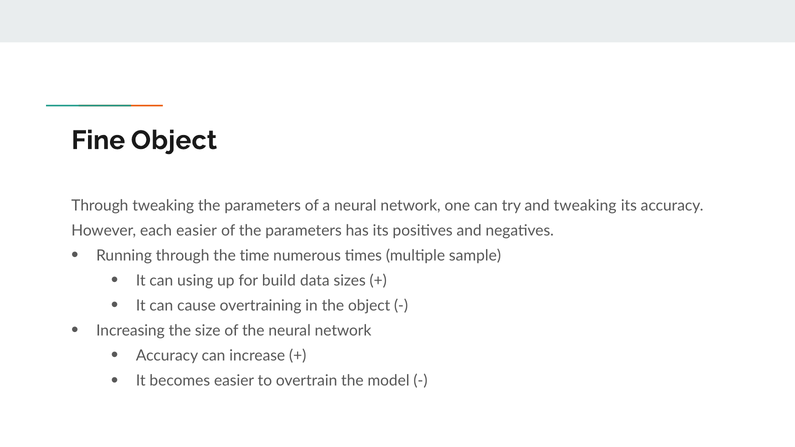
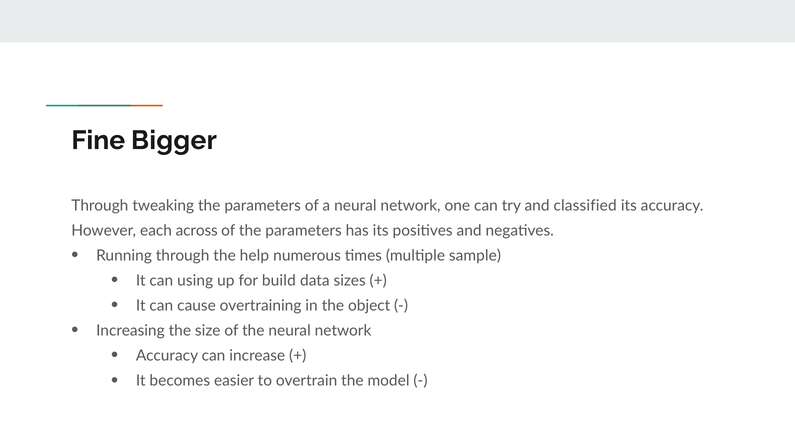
Fine Object: Object -> Bigger
and tweaking: tweaking -> classified
each easier: easier -> across
time: time -> help
